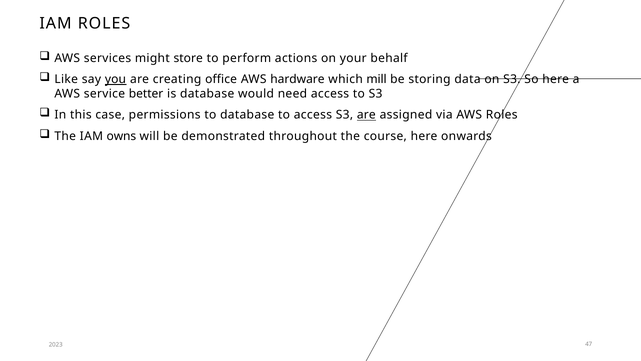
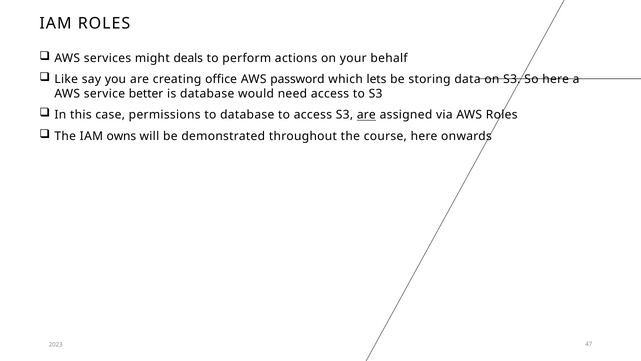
store: store -> deals
you underline: present -> none
hardware: hardware -> password
mill: mill -> lets
